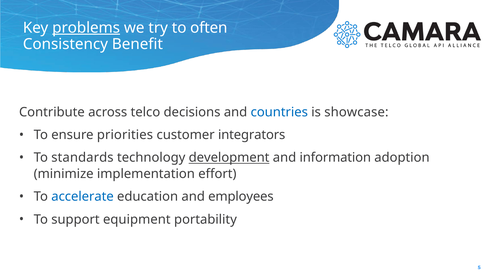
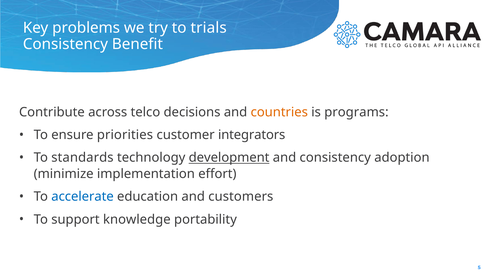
problems underline: present -> none
often: often -> trials
countries colour: blue -> orange
showcase: showcase -> programs
and information: information -> consistency
employees: employees -> customers
equipment: equipment -> knowledge
